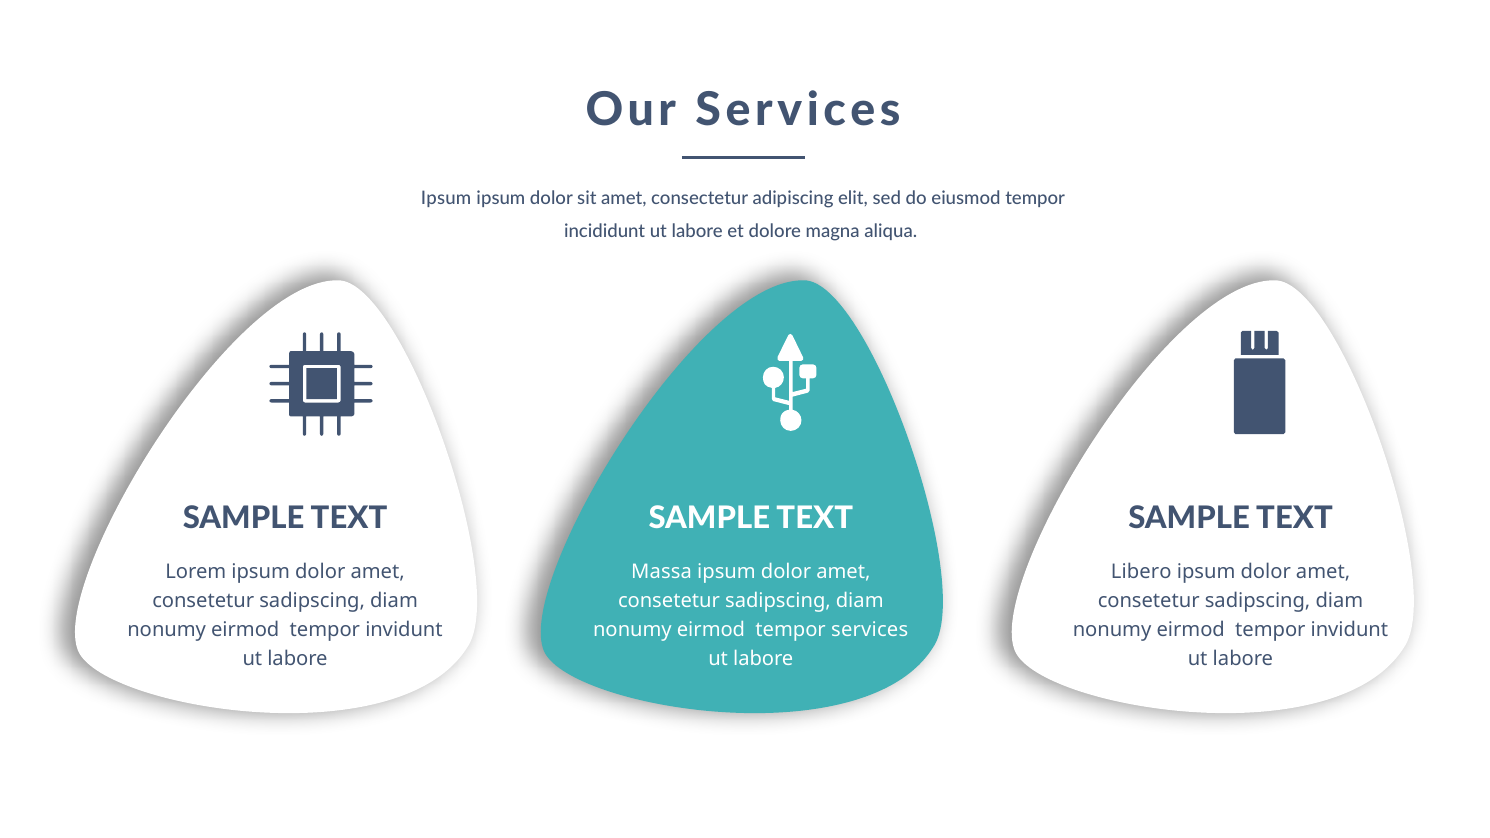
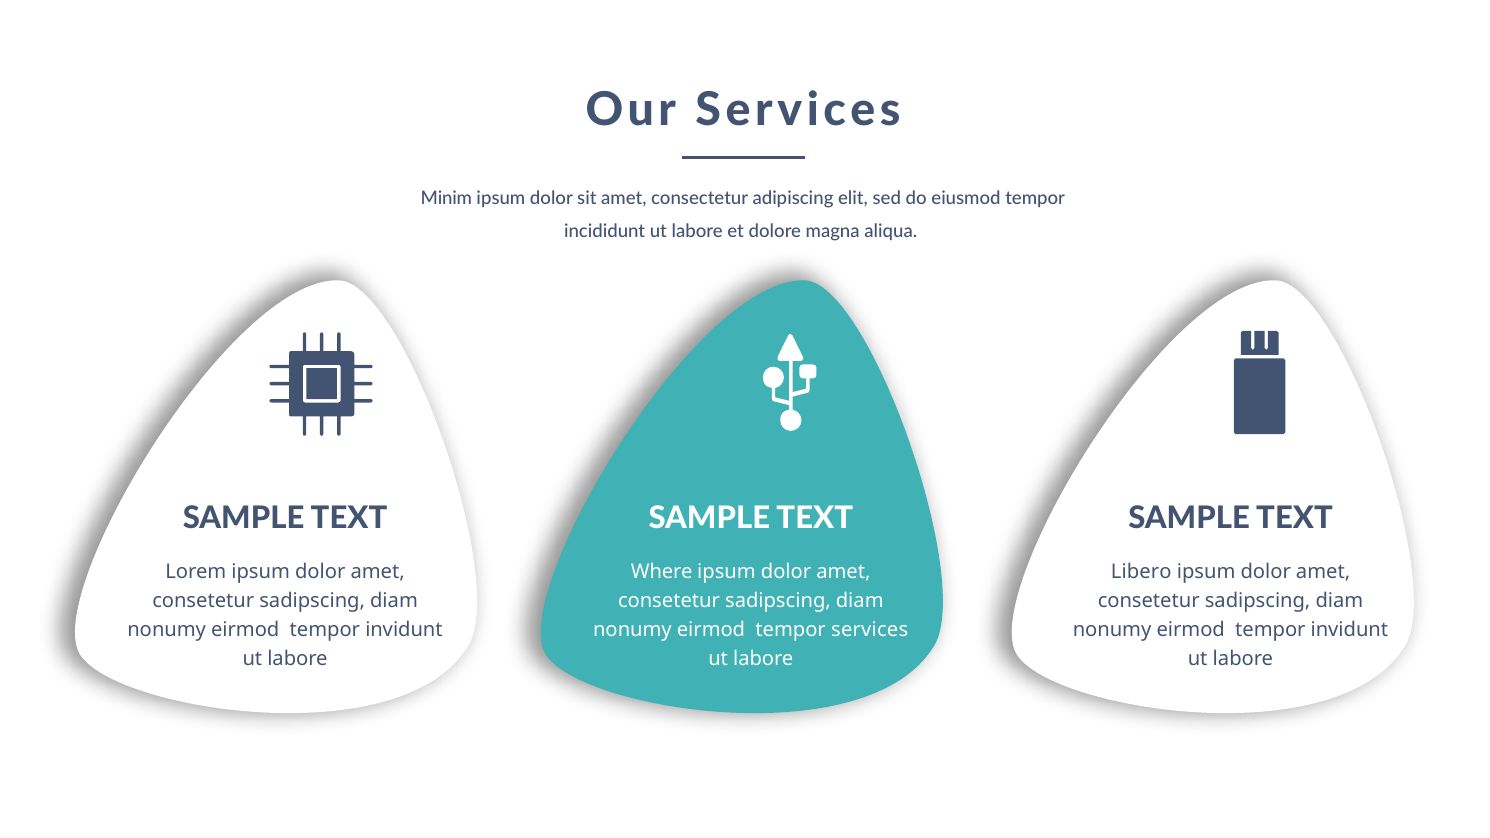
Ipsum at (446, 198): Ipsum -> Minim
Massa: Massa -> Where
